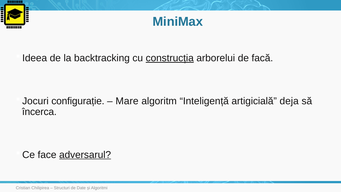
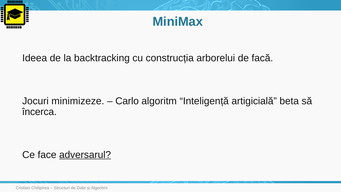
construcția underline: present -> none
configurație: configurație -> minimizeze
Mare: Mare -> Carlo
deja: deja -> beta
